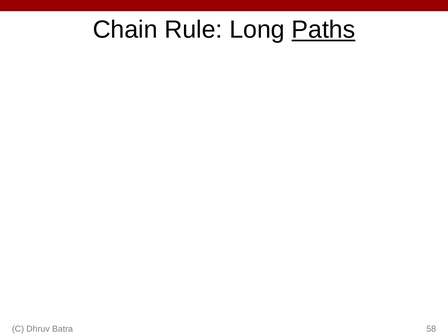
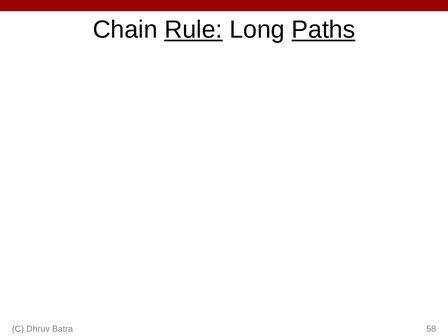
Rule underline: none -> present
